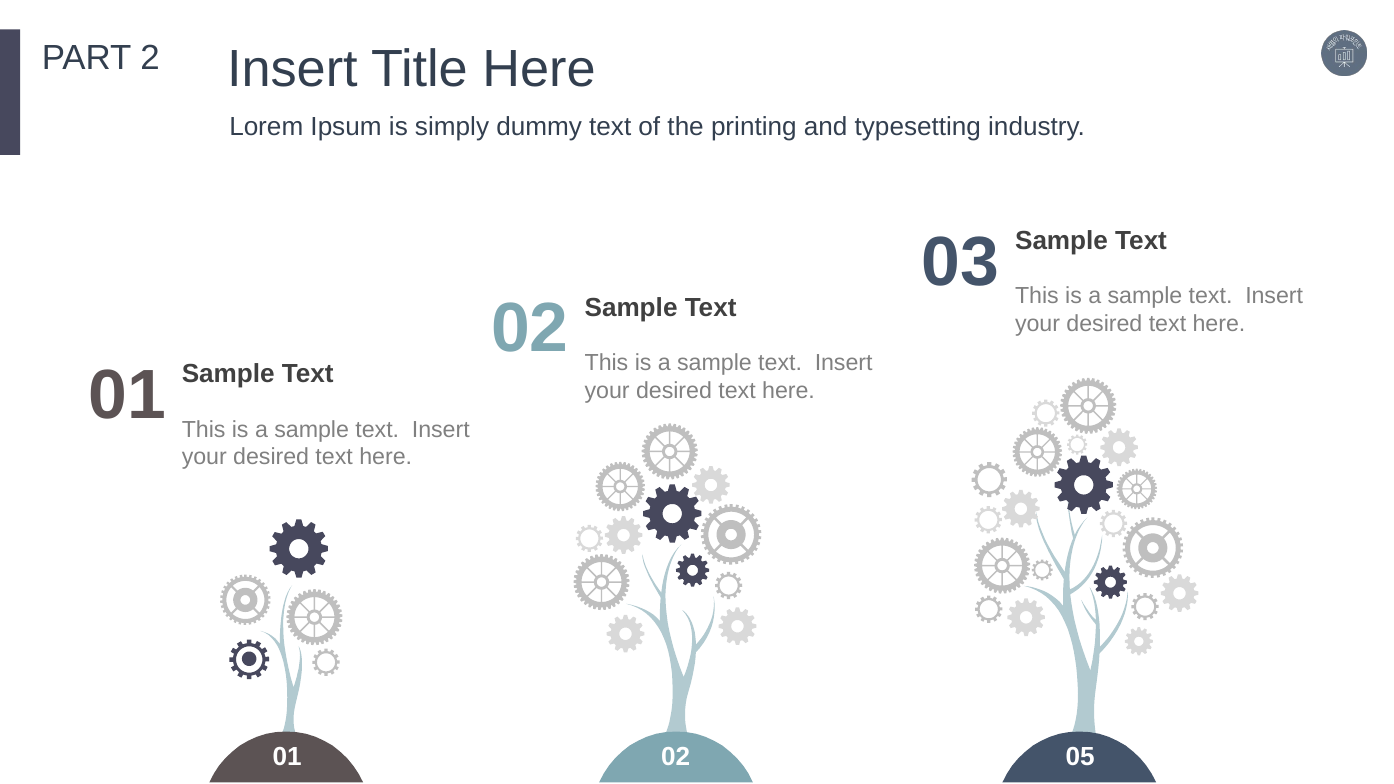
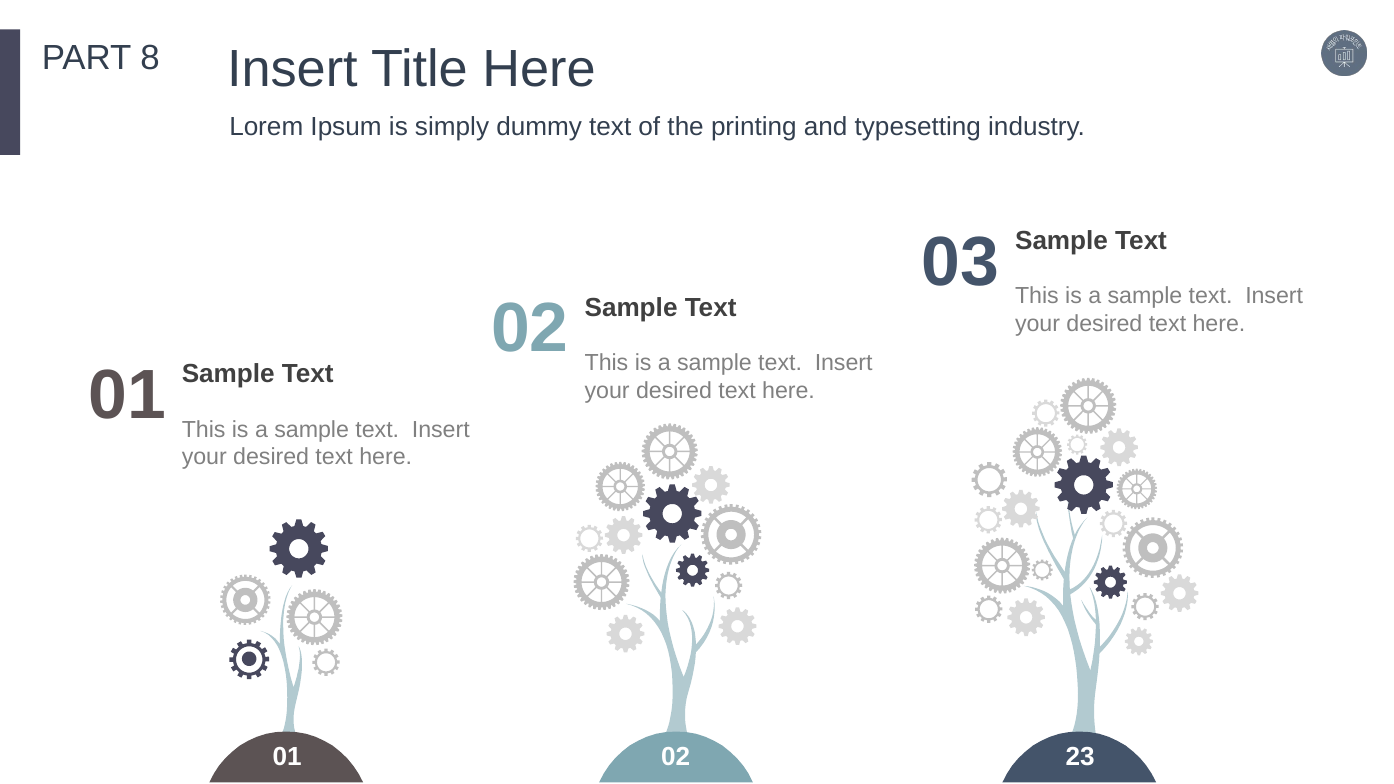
2: 2 -> 8
05: 05 -> 23
